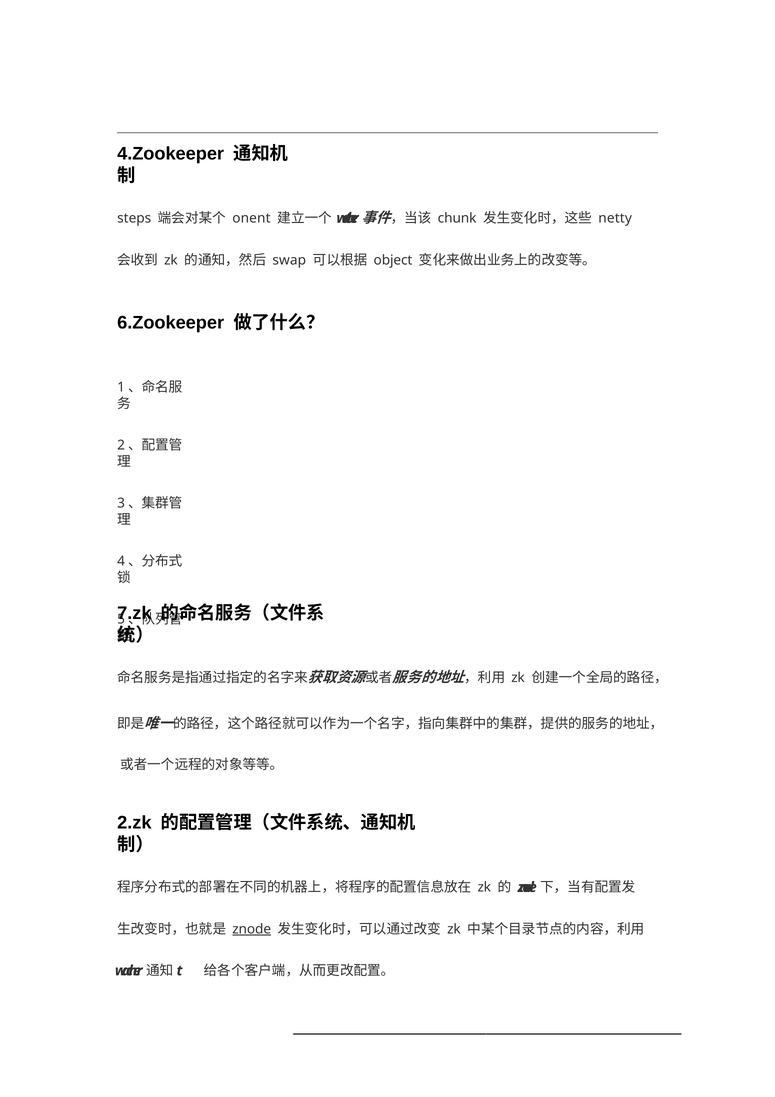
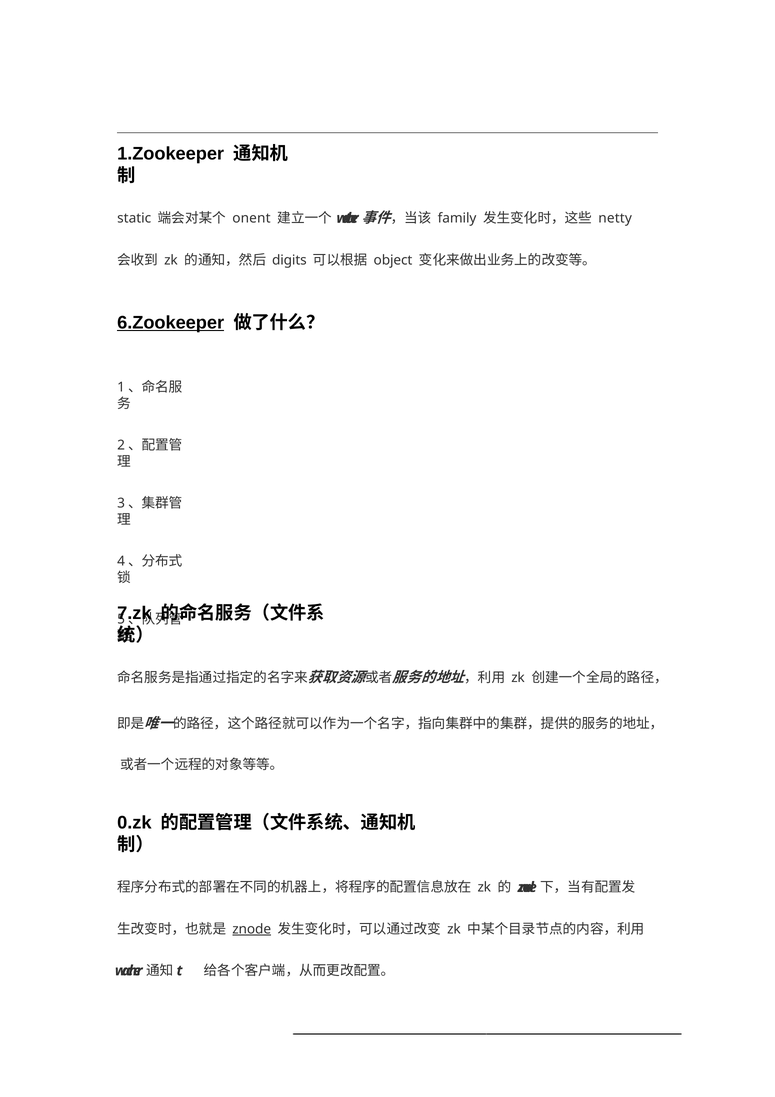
4.Zookeeper: 4.Zookeeper -> 1.Zookeeper
steps: steps -> static
chunk: chunk -> family
swap: swap -> digits
6.Zookeeper underline: none -> present
2.zk: 2.zk -> 0.zk
